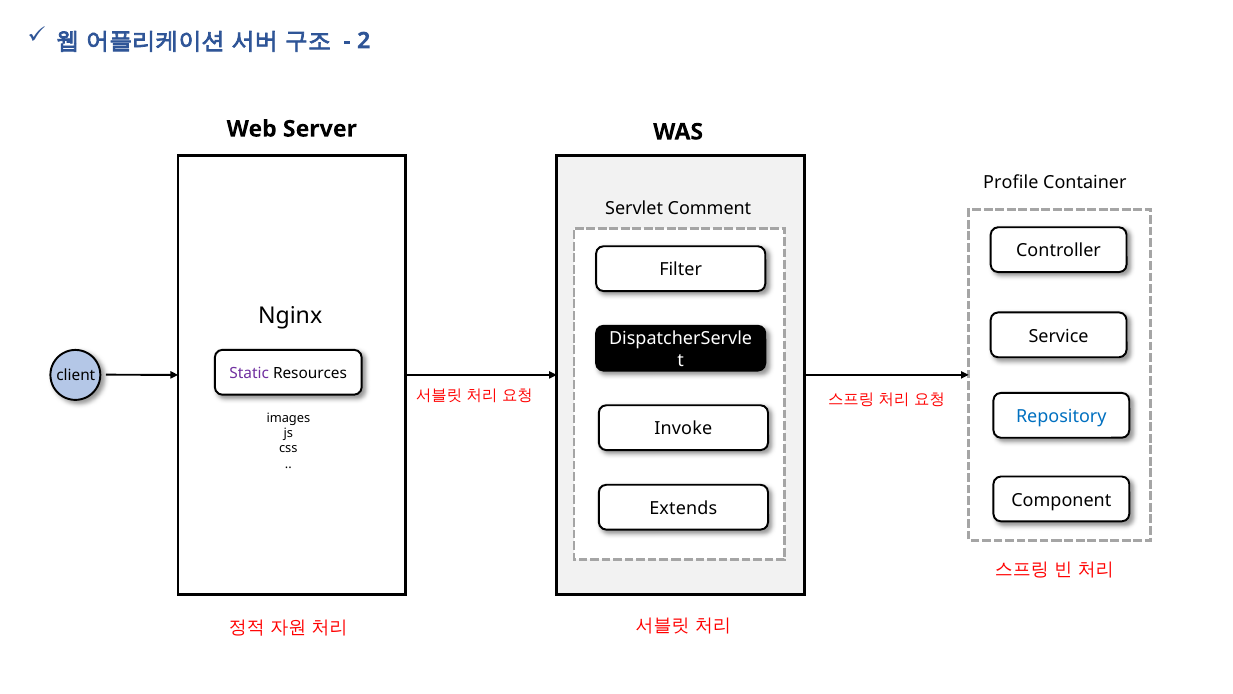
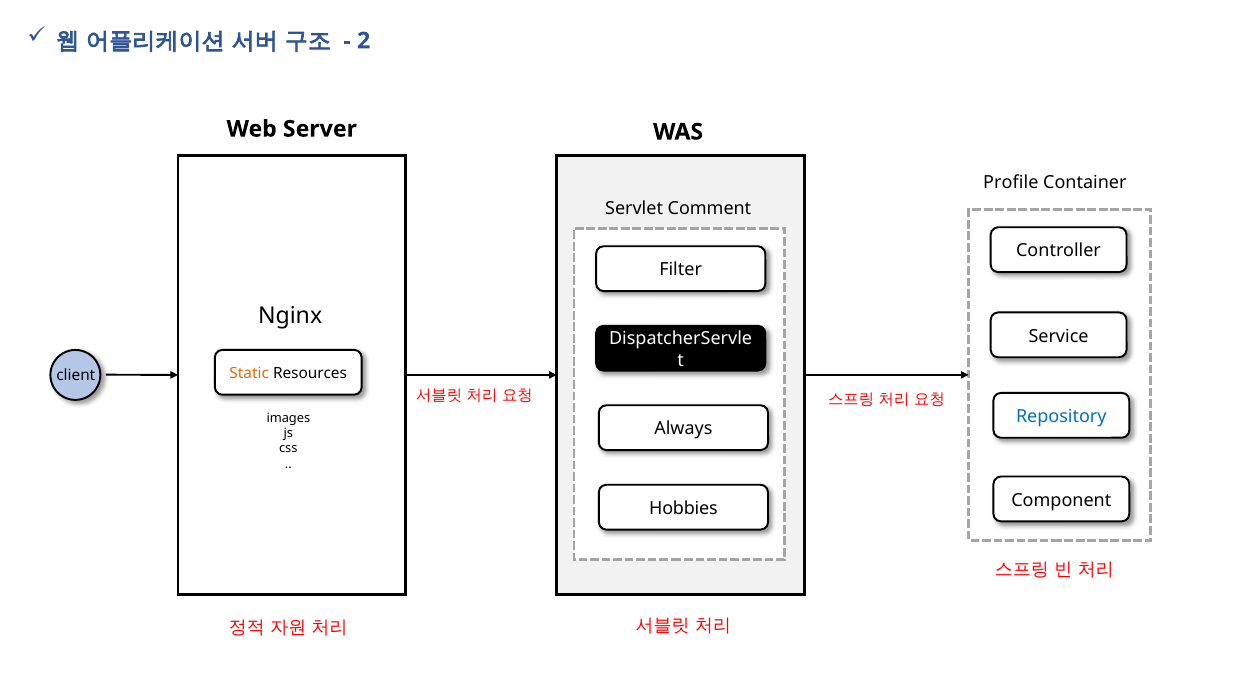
Static colour: purple -> orange
Invoke: Invoke -> Always
Extends: Extends -> Hobbies
